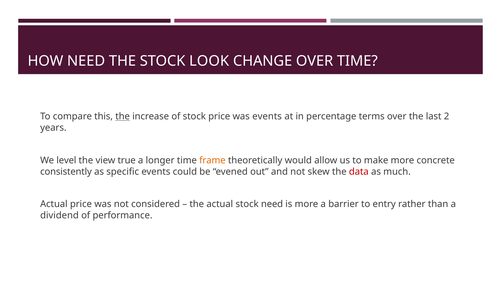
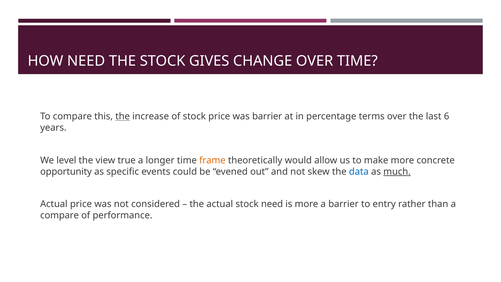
LOOK: LOOK -> GIVES
was events: events -> barrier
2: 2 -> 6
consistently: consistently -> opportunity
data colour: red -> blue
much underline: none -> present
dividend at (59, 215): dividend -> compare
